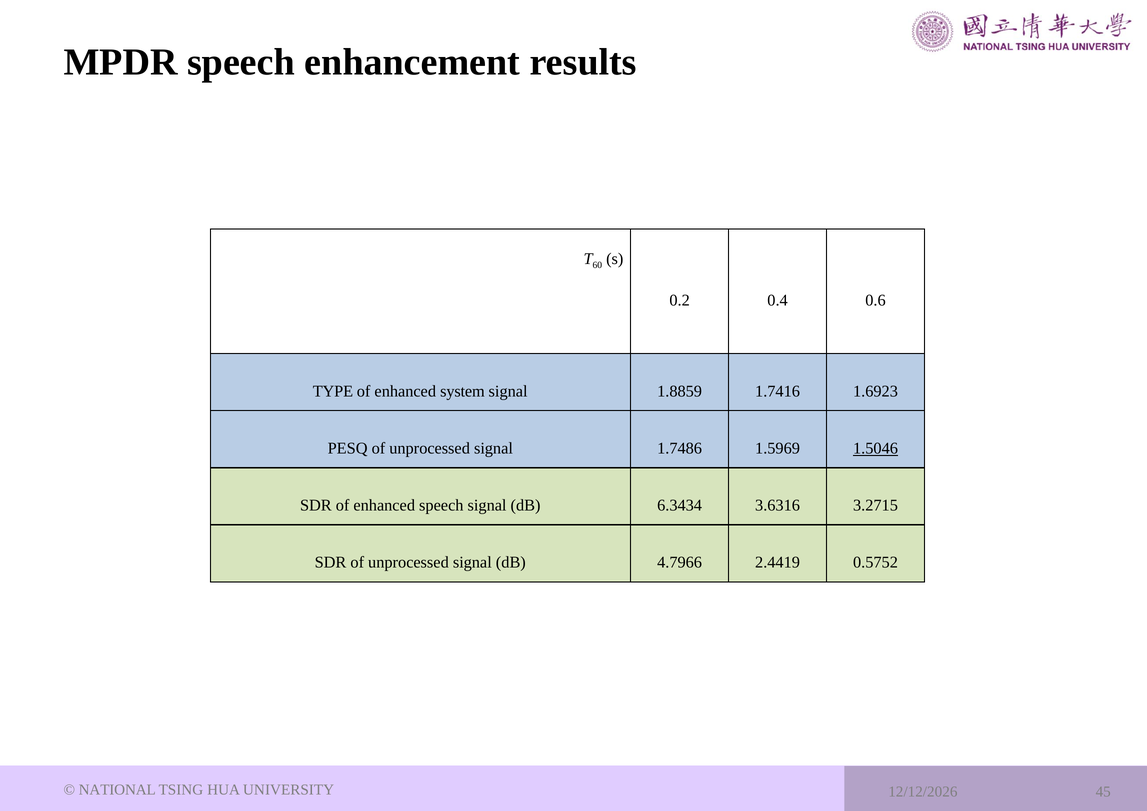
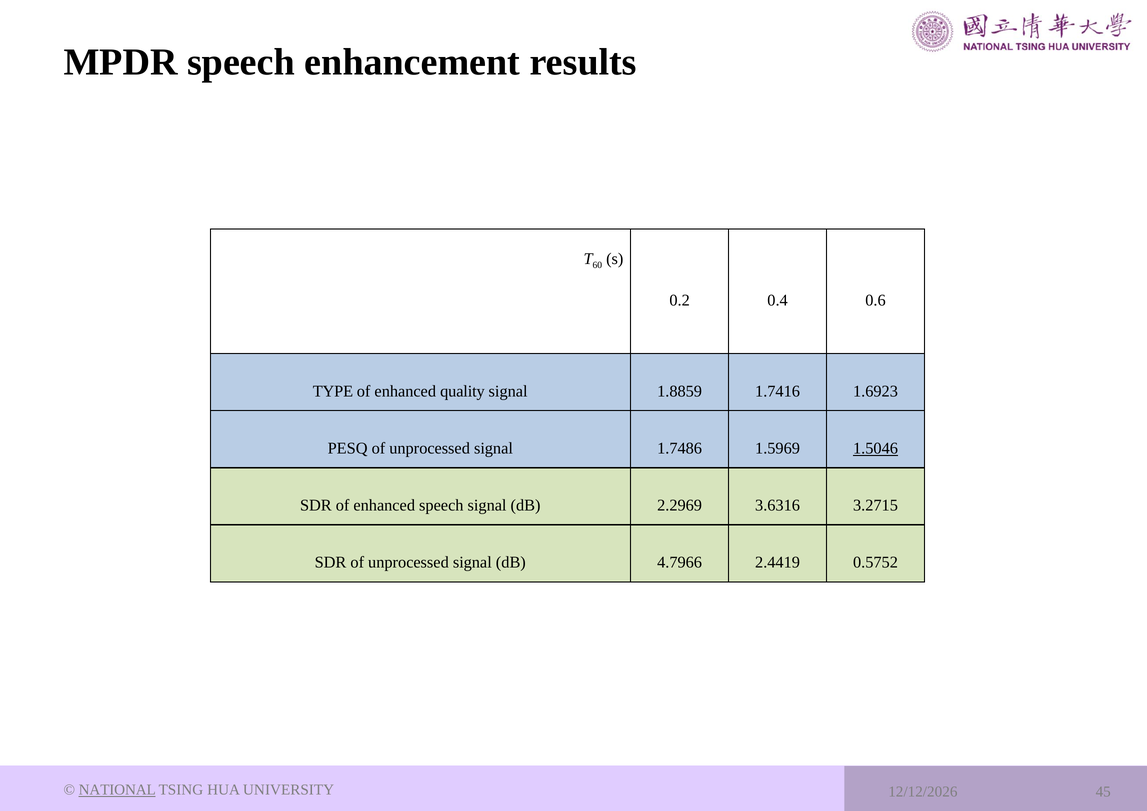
system: system -> quality
6.3434: 6.3434 -> 2.2969
NATIONAL underline: none -> present
